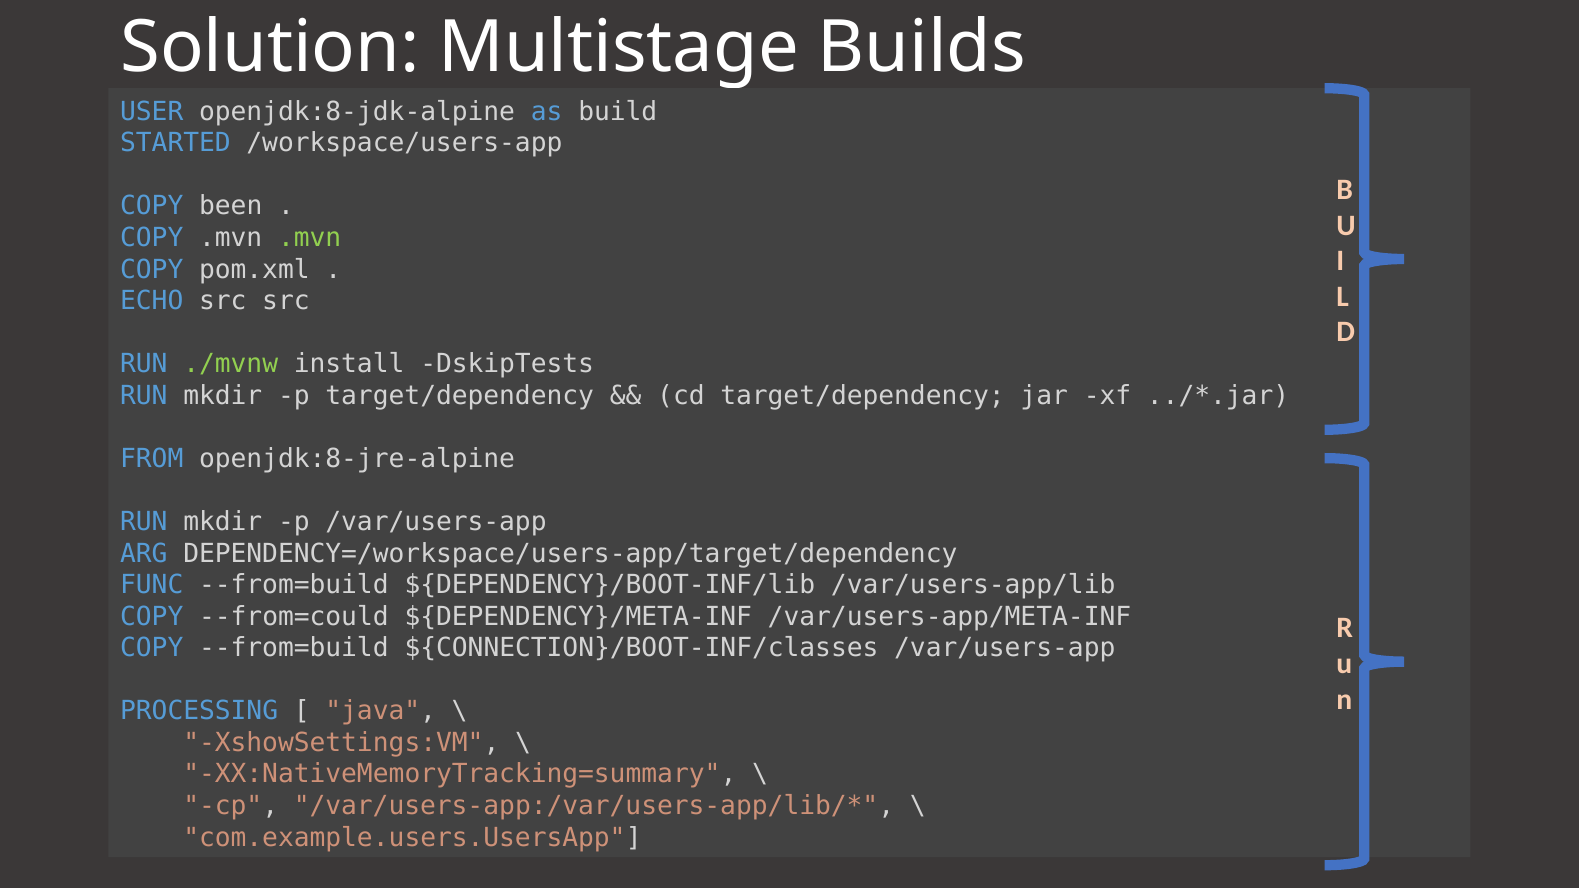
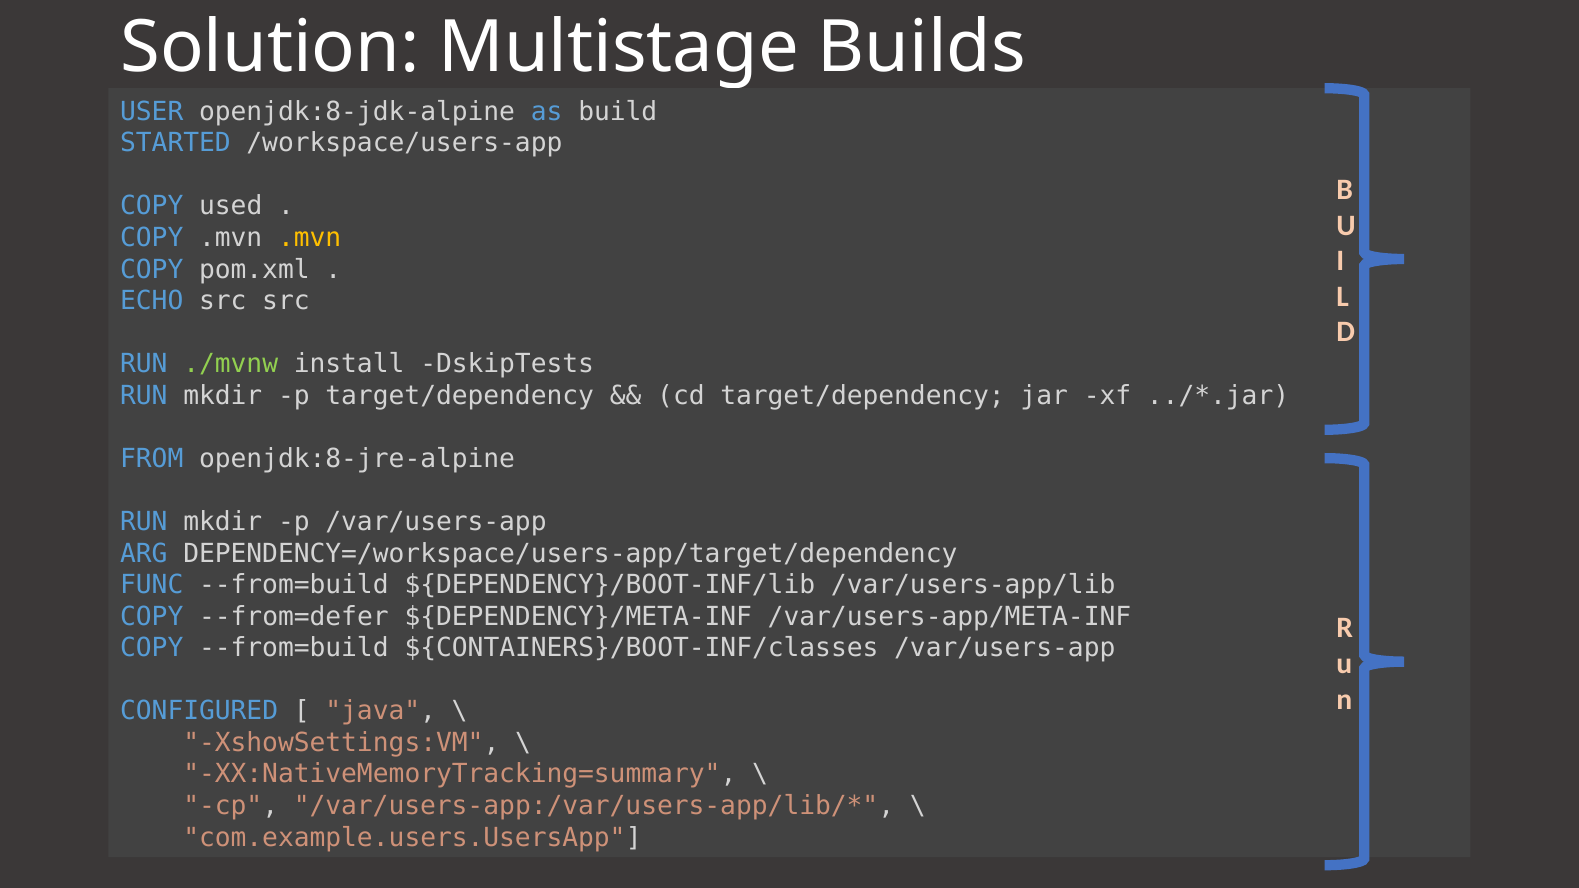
been: been -> used
.mvn at (310, 238) colour: light green -> yellow
--from=could: --from=could -> --from=defer
${CONNECTION}/BOOT-INF/classes: ${CONNECTION}/BOOT-INF/classes -> ${CONTAINERS}/BOOT-INF/classes
PROCESSING: PROCESSING -> CONFIGURED
